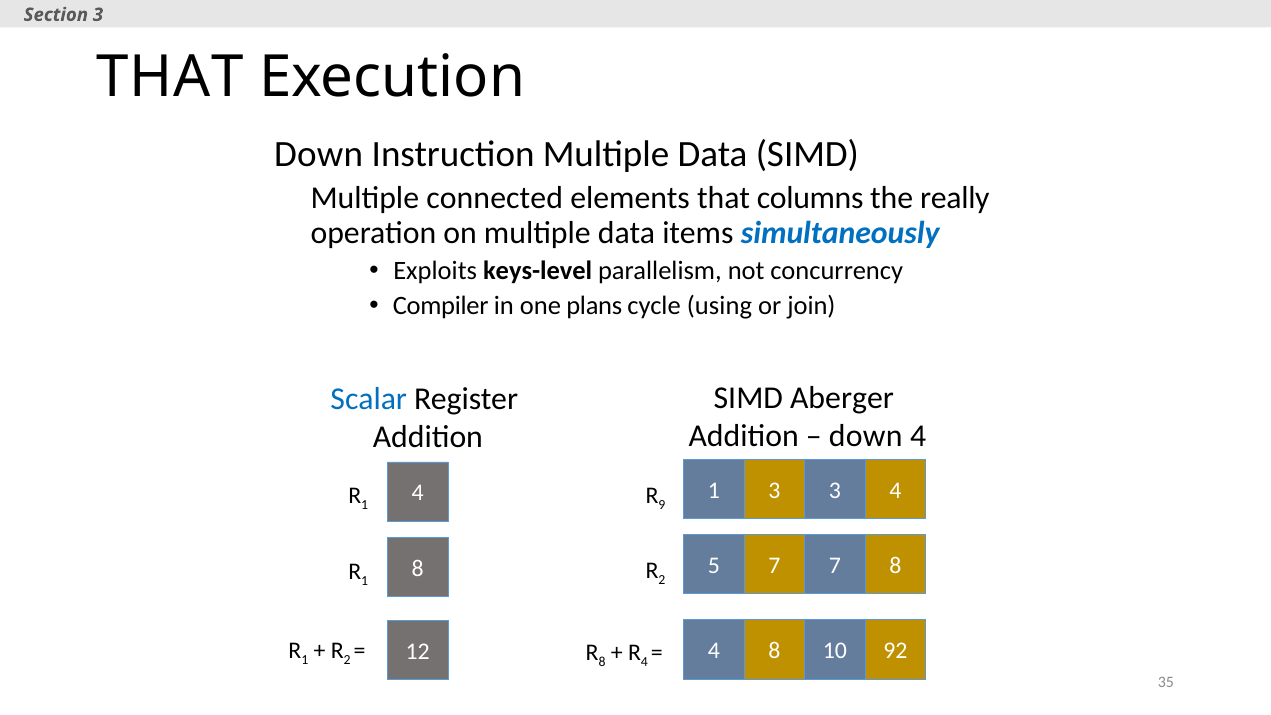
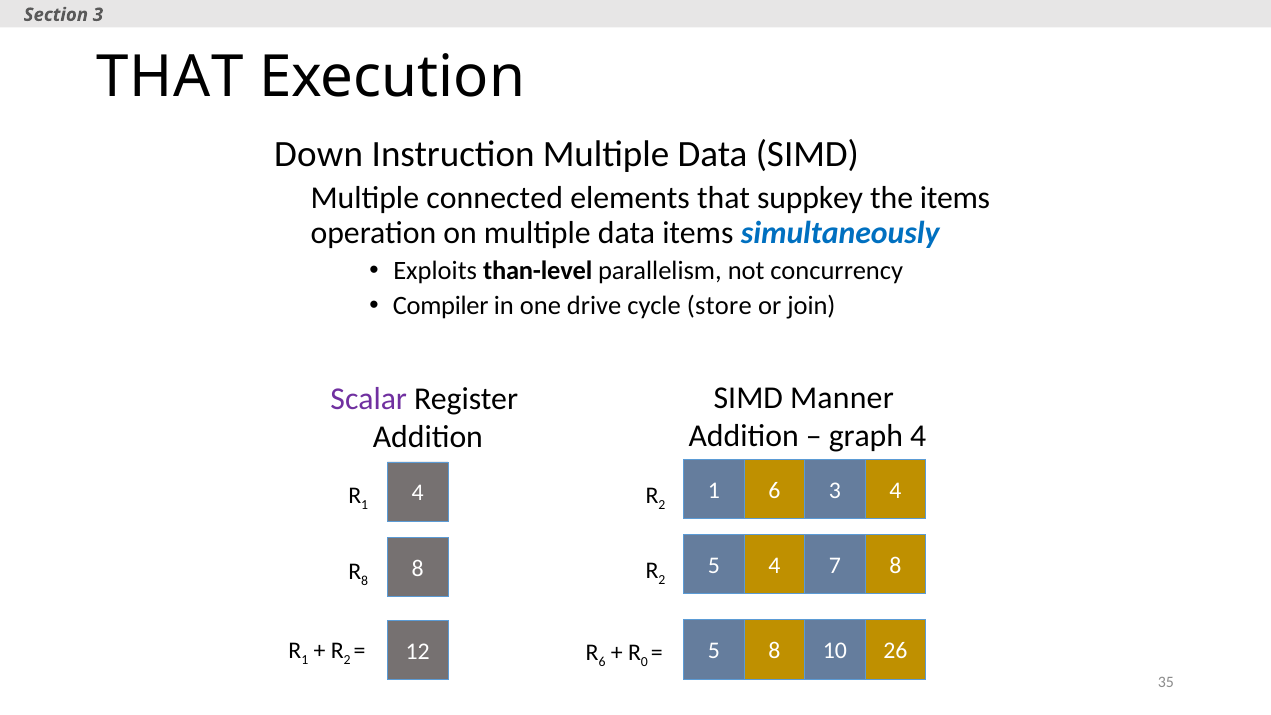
columns: columns -> suppkey
the really: really -> items
keys-level: keys-level -> than-level
plans: plans -> drive
using: using -> store
Aberger: Aberger -> Manner
Scalar colour: blue -> purple
down at (866, 436): down -> graph
1 3: 3 -> 6
9 at (662, 505): 9 -> 2
5 7: 7 -> 4
1 at (365, 581): 1 -> 8
8 at (602, 662): 8 -> 6
4 at (644, 662): 4 -> 0
4 at (714, 651): 4 -> 5
92: 92 -> 26
